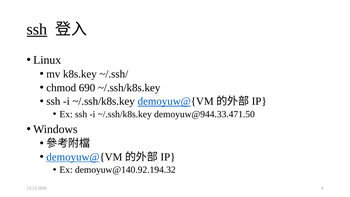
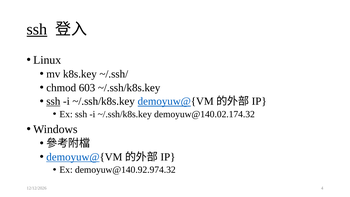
690: 690 -> 603
ssh at (53, 101) underline: none -> present
demoyuw@944.33.471.50: demoyuw@944.33.471.50 -> demoyuw@140.02.174.32
demoyuw@140.92.194.32: demoyuw@140.92.194.32 -> demoyuw@140.92.974.32
